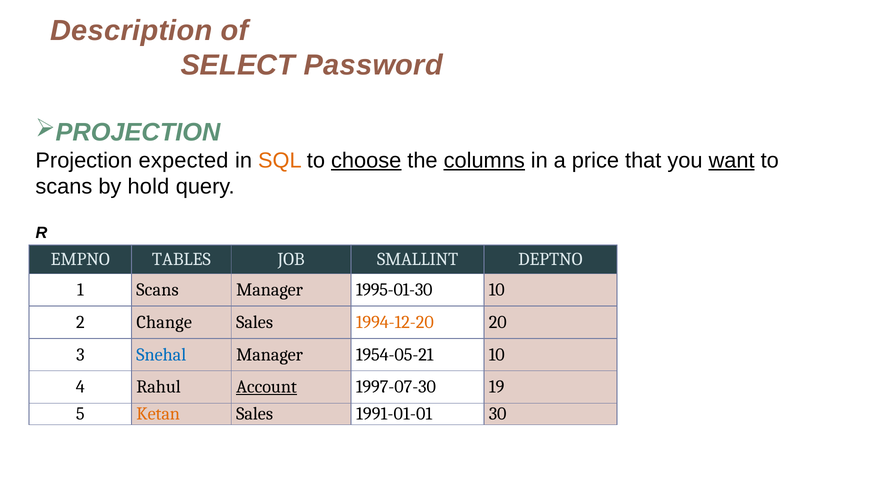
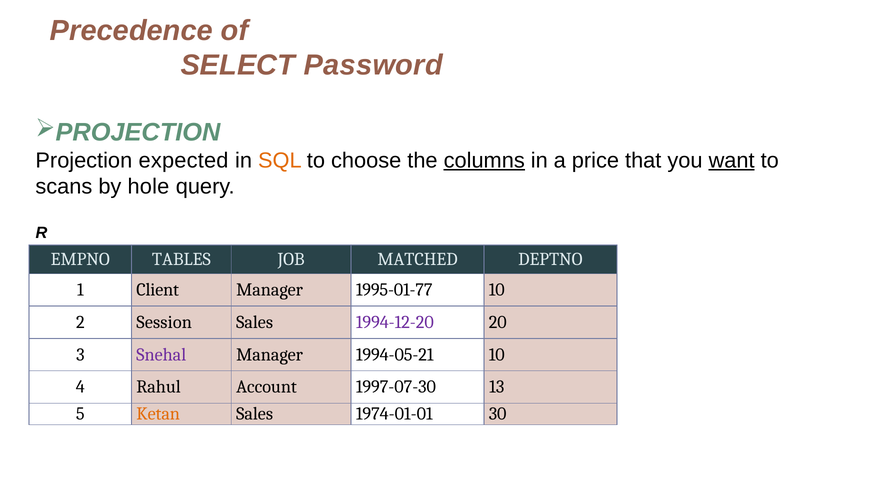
Description: Description -> Precedence
choose underline: present -> none
hold: hold -> hole
SMALLINT: SMALLINT -> MATCHED
1 Scans: Scans -> Client
1995-01-30: 1995-01-30 -> 1995-01-77
Change: Change -> Session
1994-12-20 colour: orange -> purple
Snehal colour: blue -> purple
1954-05-21: 1954-05-21 -> 1994-05-21
Account underline: present -> none
19: 19 -> 13
1991-01-01: 1991-01-01 -> 1974-01-01
